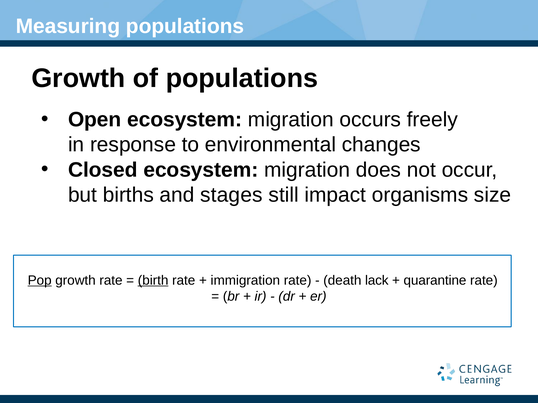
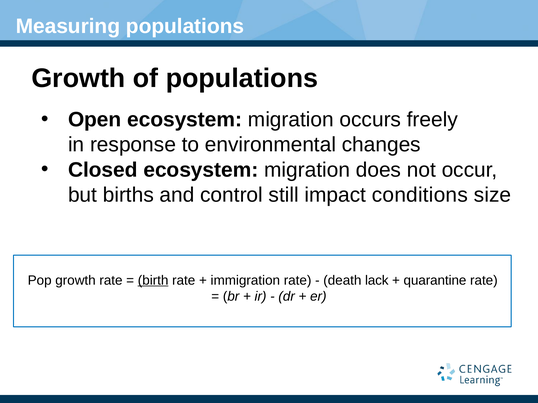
stages: stages -> control
organisms: organisms -> conditions
Pop underline: present -> none
